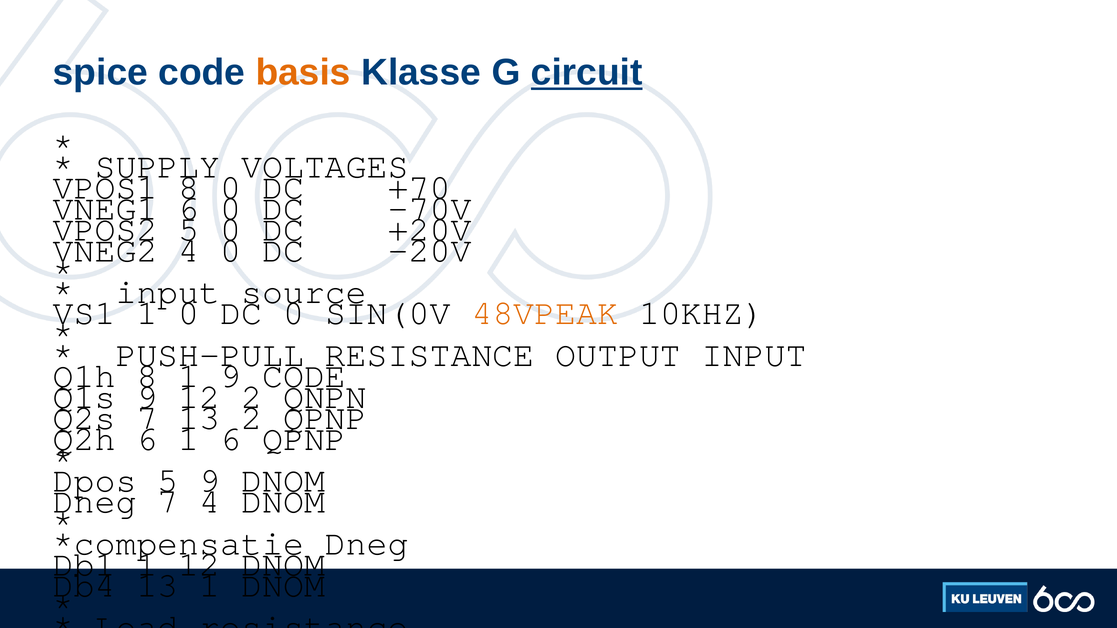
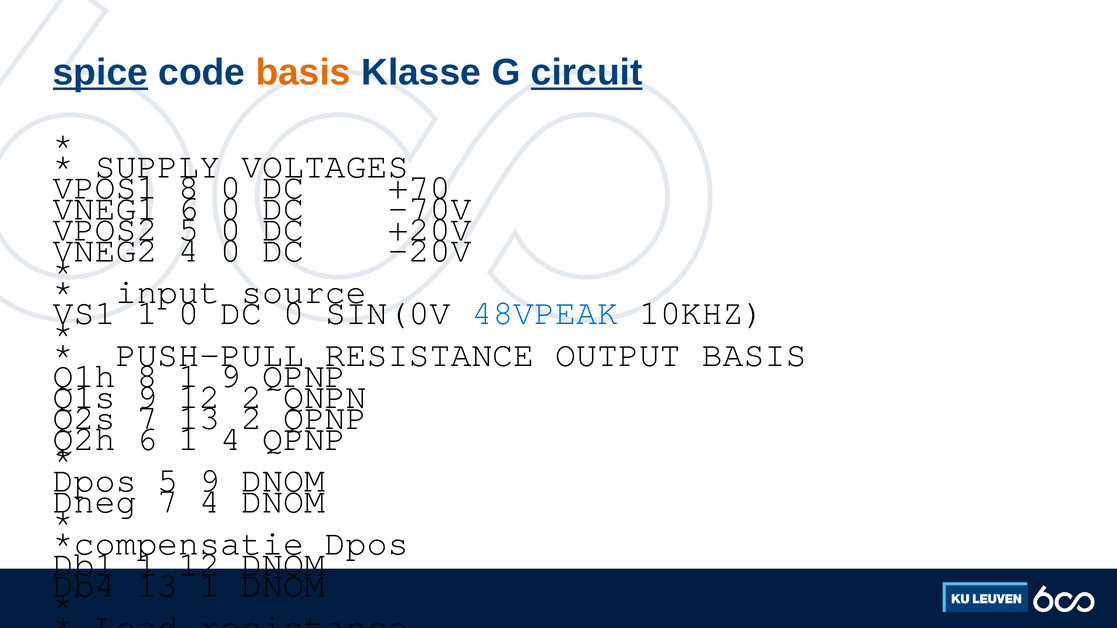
spice underline: none -> present
48VPEAK colour: orange -> blue
OUTPUT INPUT: INPUT -> BASIS
CODE at (304, 376): CODE -> QPNP
6 at (231, 439): 6 -> 4
Dneg at (367, 543): Dneg -> Dpos
